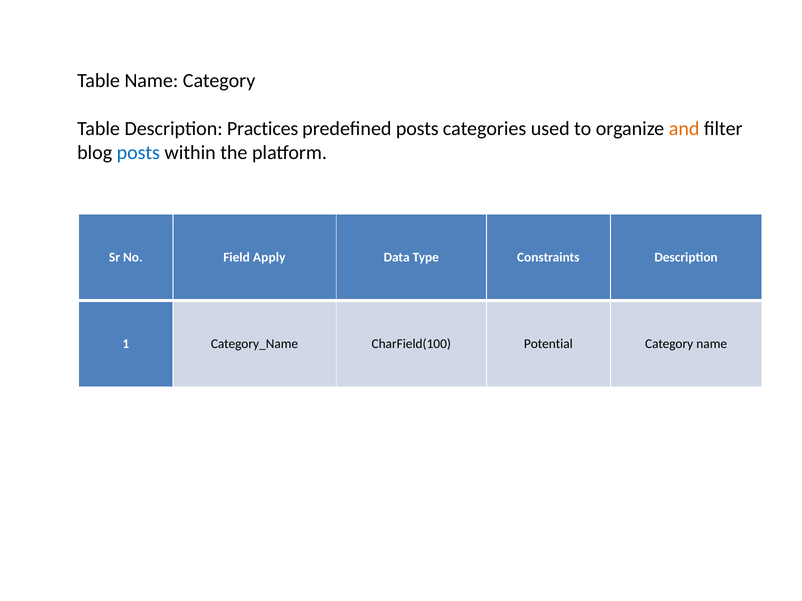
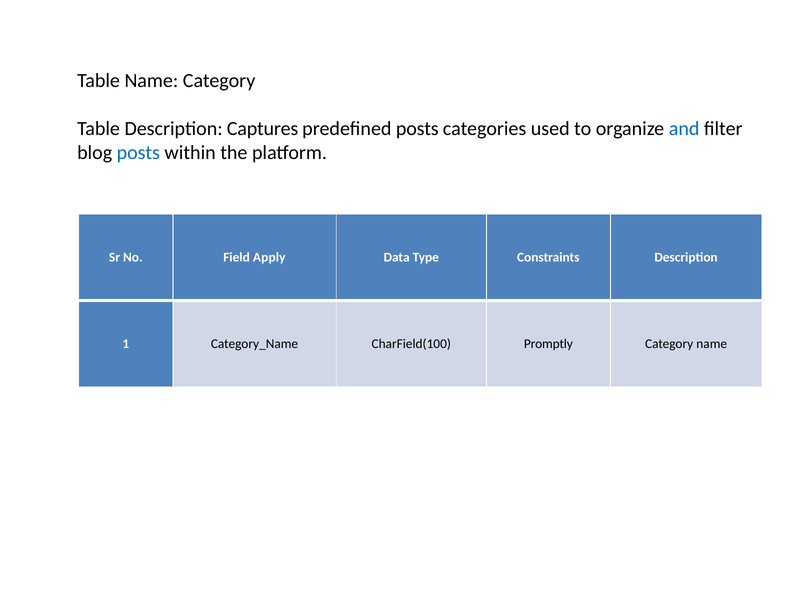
Practices: Practices -> Captures
and colour: orange -> blue
Potential: Potential -> Promptly
